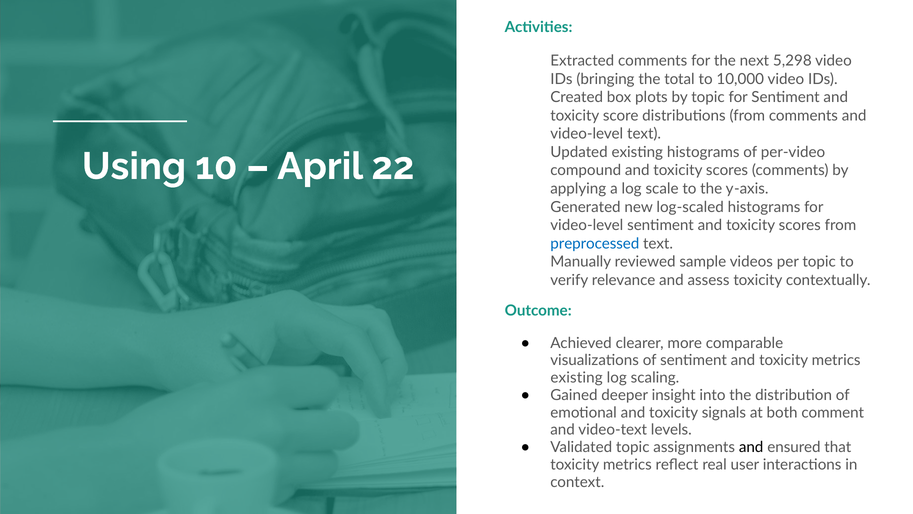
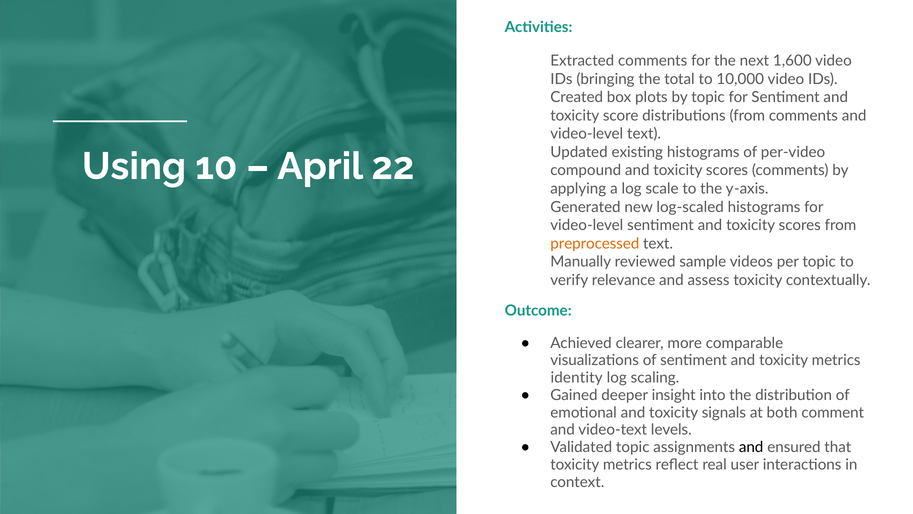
5,298: 5,298 -> 1,600
preprocessed colour: blue -> orange
existing at (577, 377): existing -> identity
